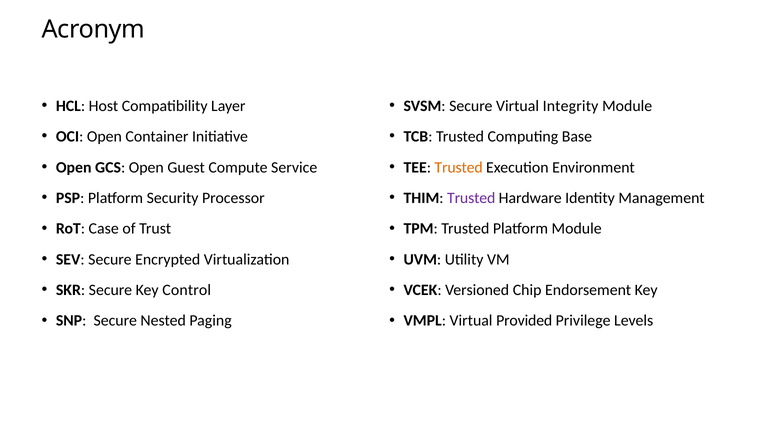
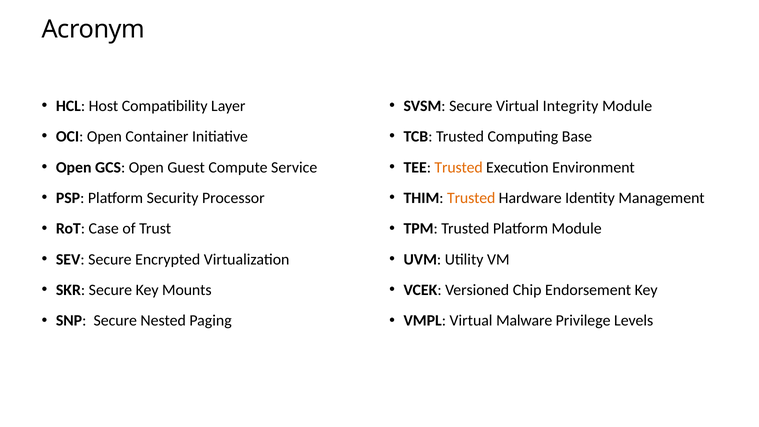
Trusted at (471, 198) colour: purple -> orange
Control: Control -> Mounts
Provided: Provided -> Malware
